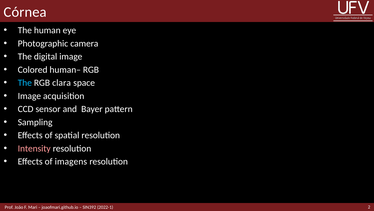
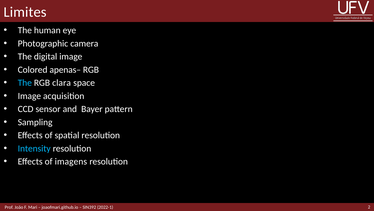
Córnea: Córnea -> Limites
human–: human– -> apenas–
Intensity colour: pink -> light blue
